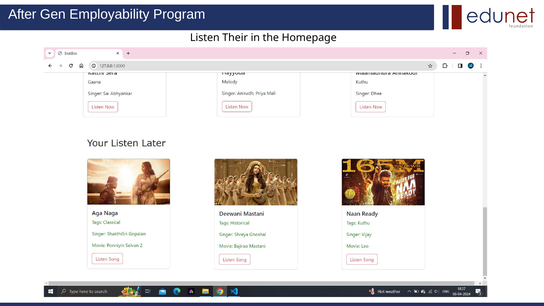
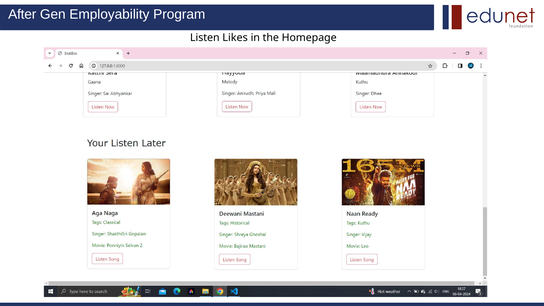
Their: Their -> Likes
